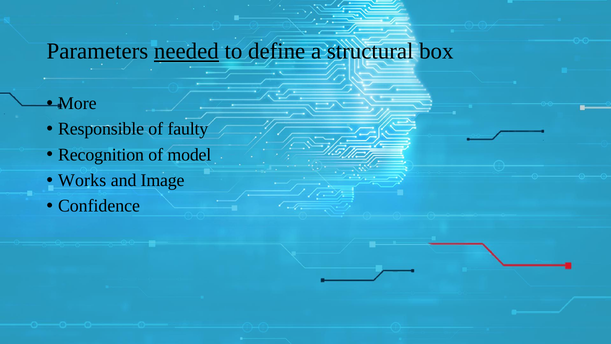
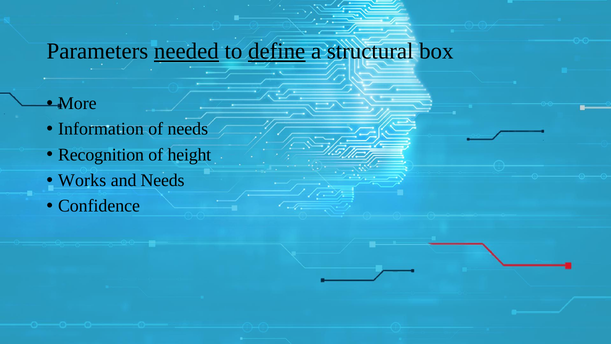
define underline: none -> present
Responsible: Responsible -> Information
of faulty: faulty -> needs
model: model -> height
and Image: Image -> Needs
